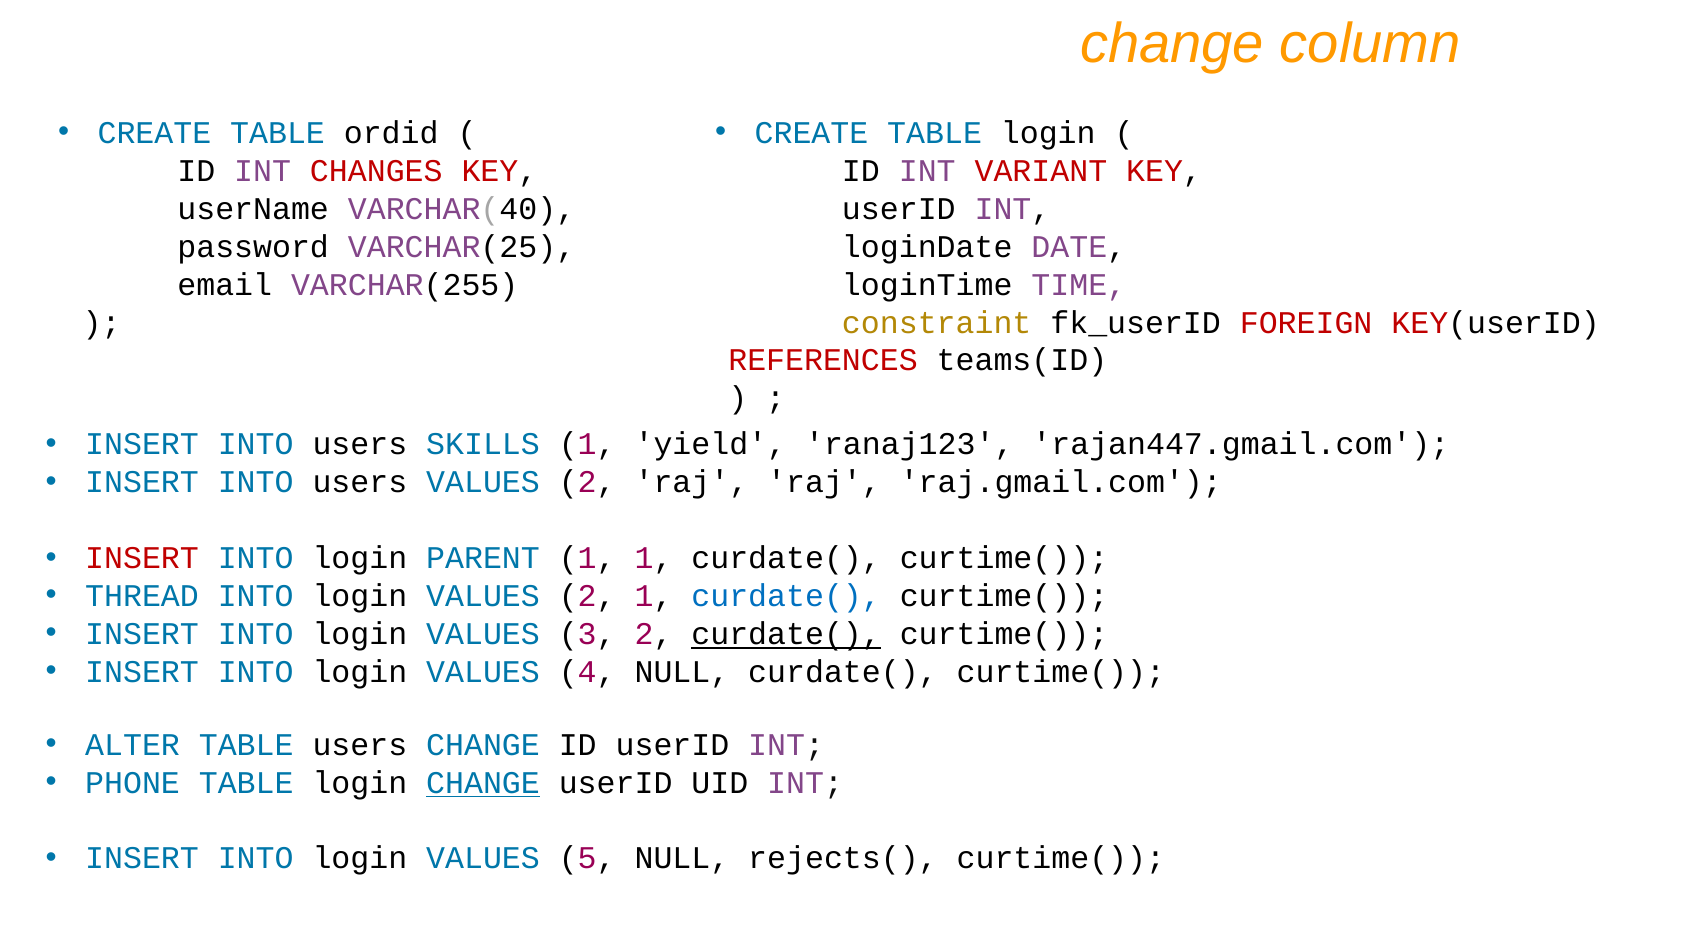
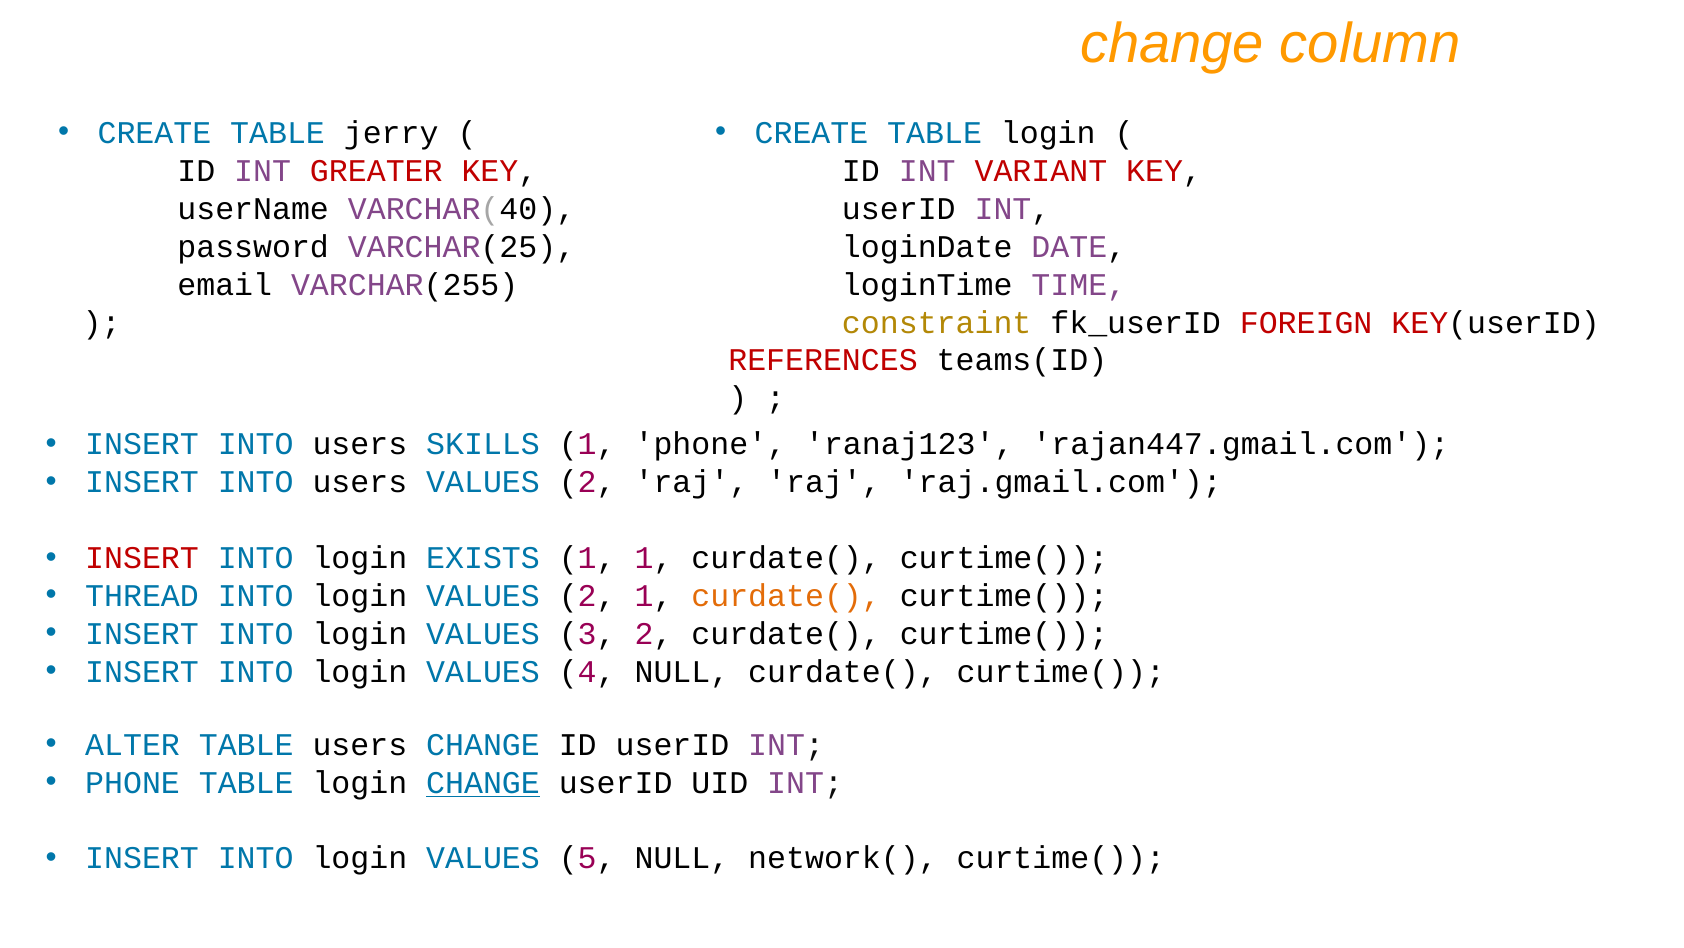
ordid: ordid -> jerry
CHANGES: CHANGES -> GREATER
1 yield: yield -> phone
PARENT: PARENT -> EXISTS
curdate( at (786, 596) colour: blue -> orange
curdate( at (786, 634) underline: present -> none
rejects(: rejects( -> network(
